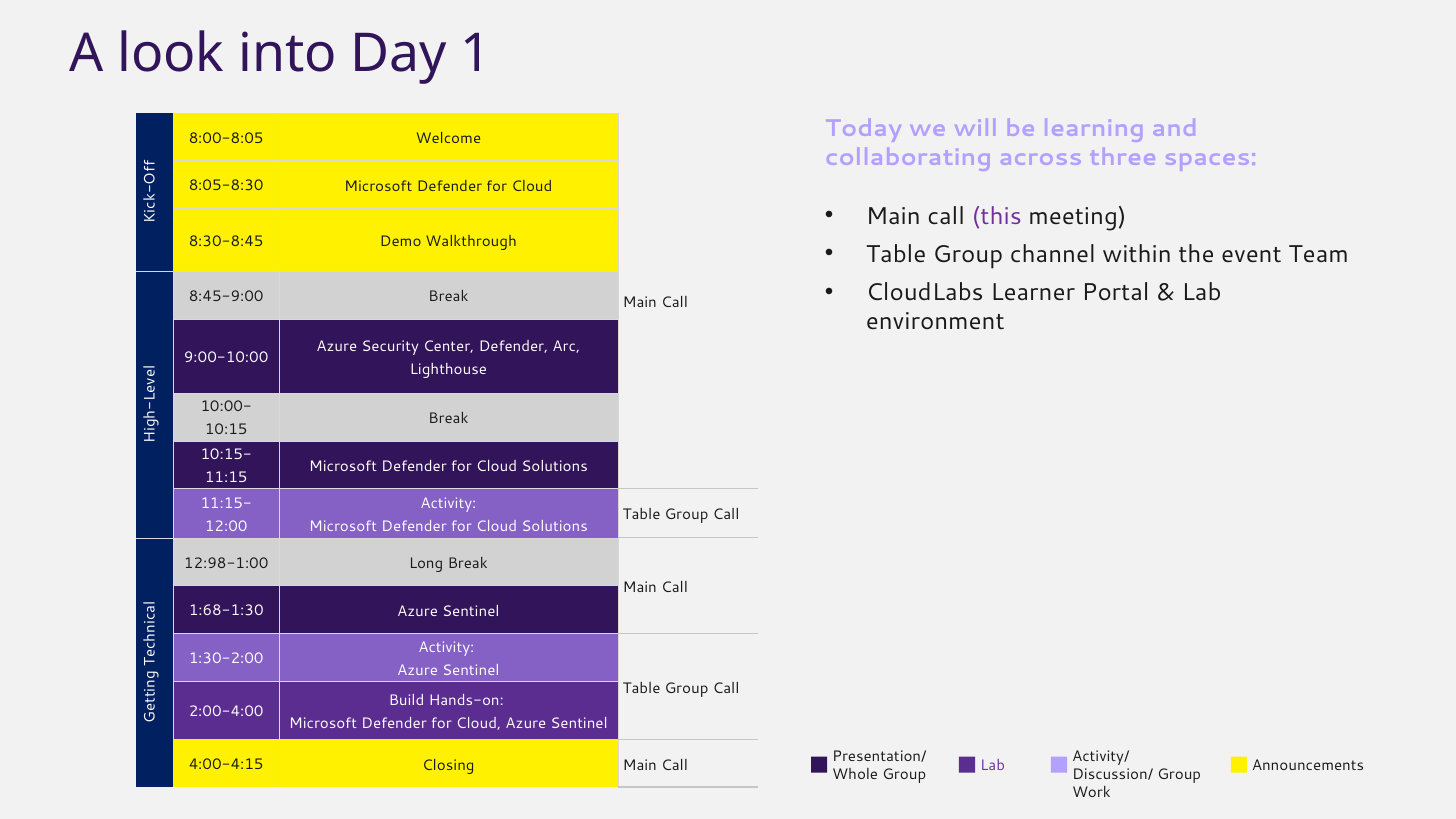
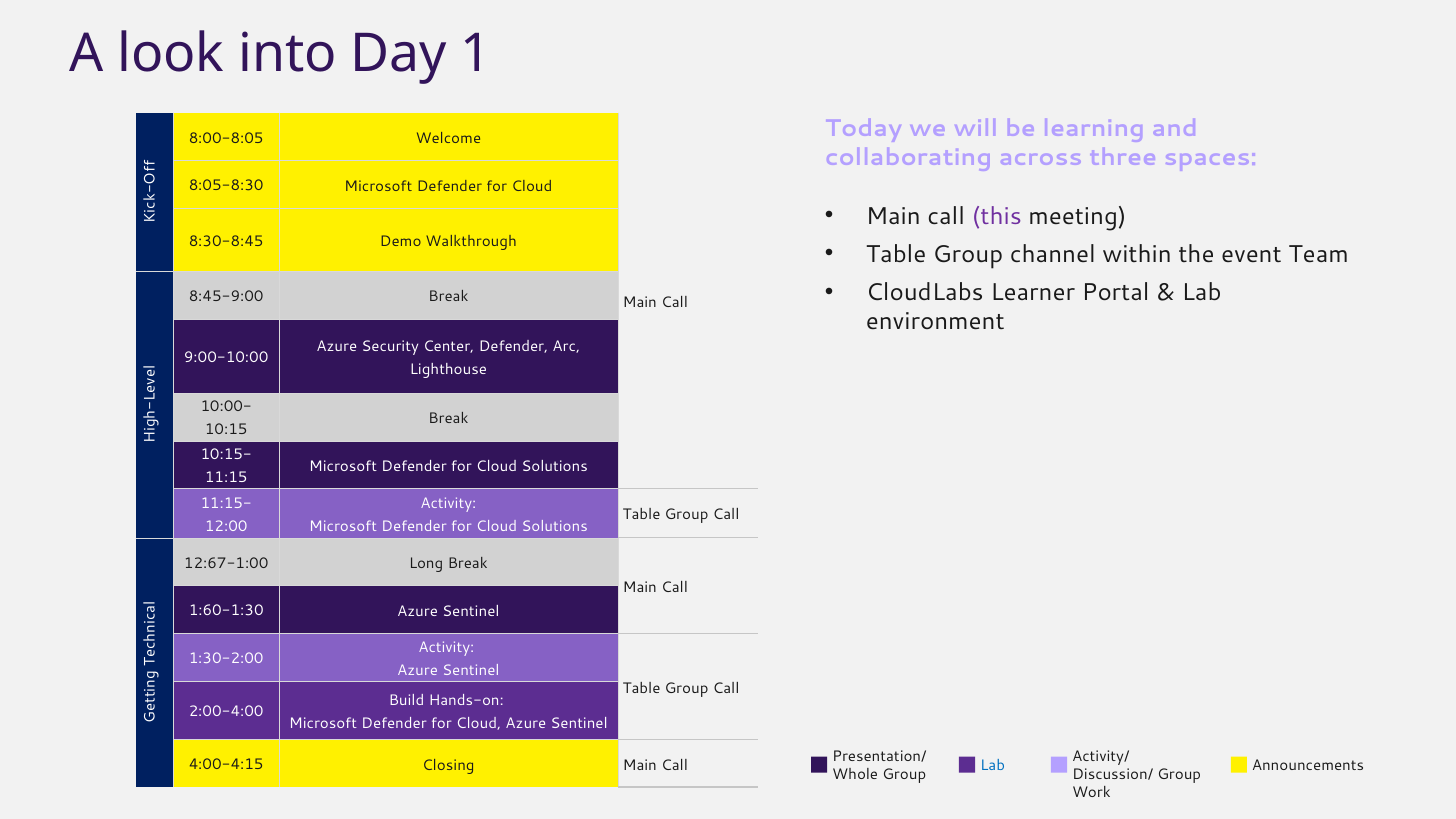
12:98-1:00: 12:98-1:00 -> 12:67-1:00
1:68-1:30: 1:68-1:30 -> 1:60-1:30
Lab at (993, 766) colour: purple -> blue
